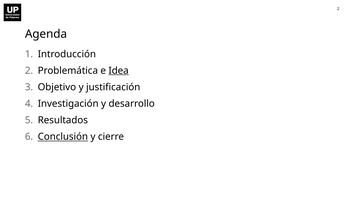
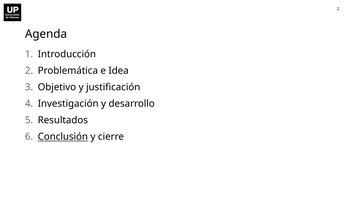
Idea underline: present -> none
